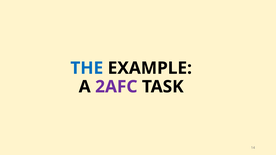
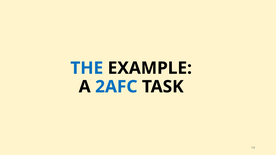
2AFC colour: purple -> blue
